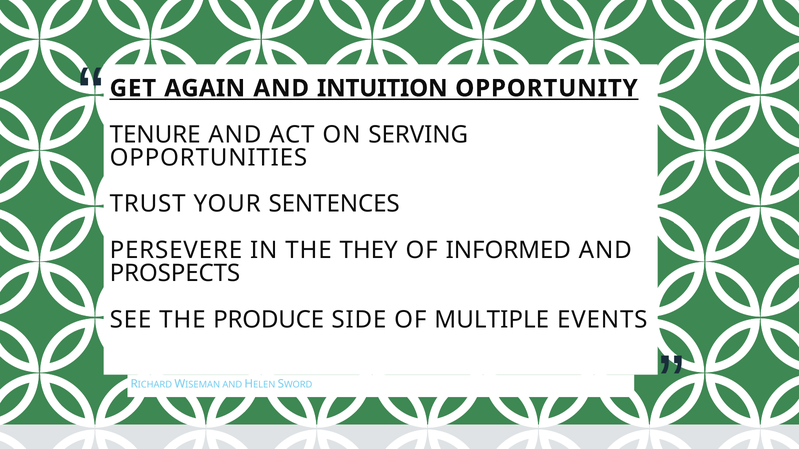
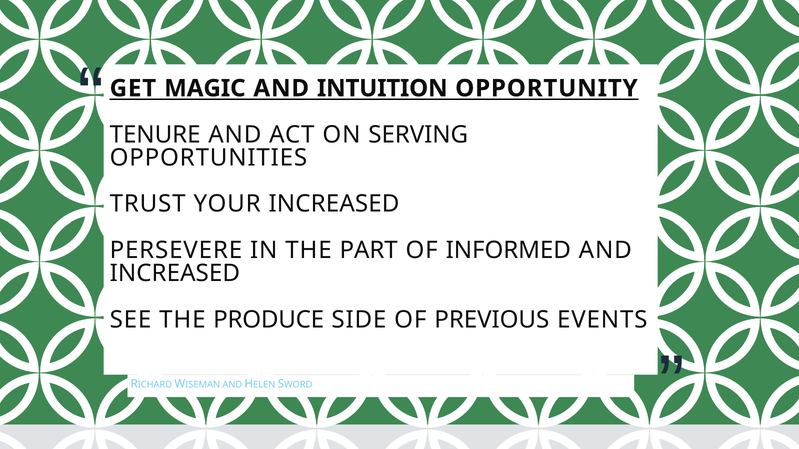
AGAIN: AGAIN -> MAGIC
YOUR SENTENCES: SENTENCES -> INCREASED
THEY: THEY -> PART
PROSPECTS at (175, 274): PROSPECTS -> INCREASED
MULTIPLE: MULTIPLE -> PREVIOUS
